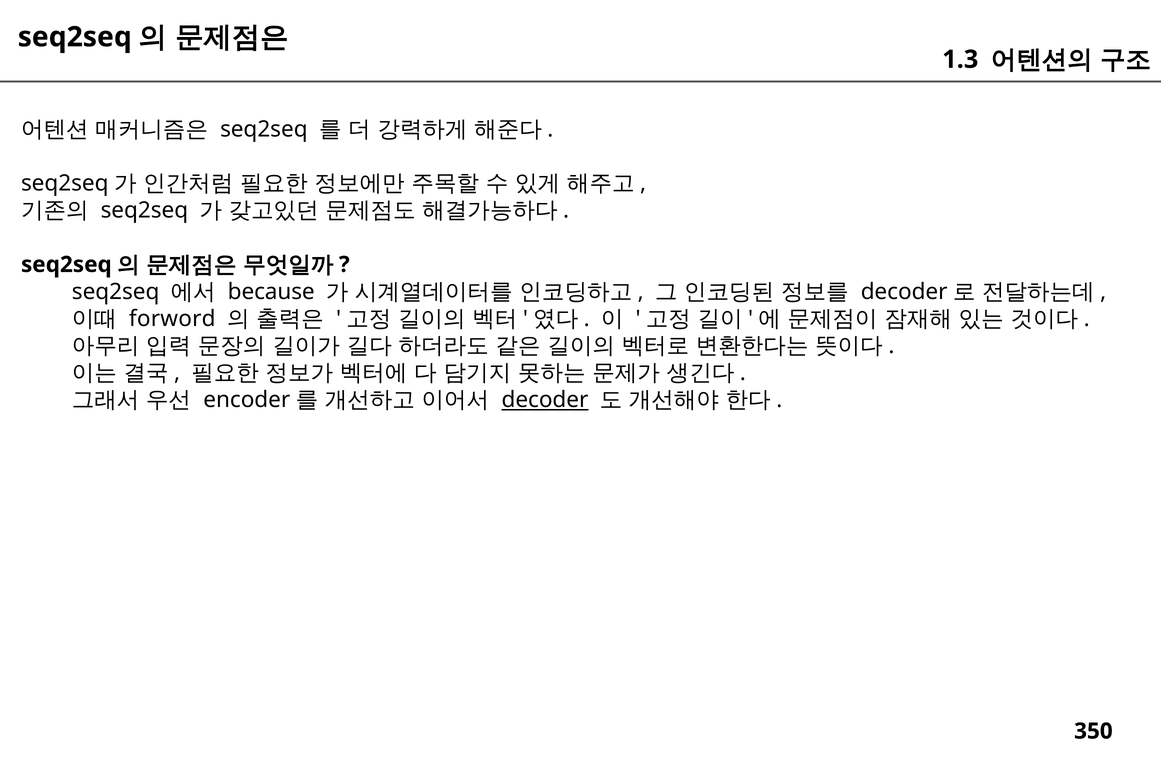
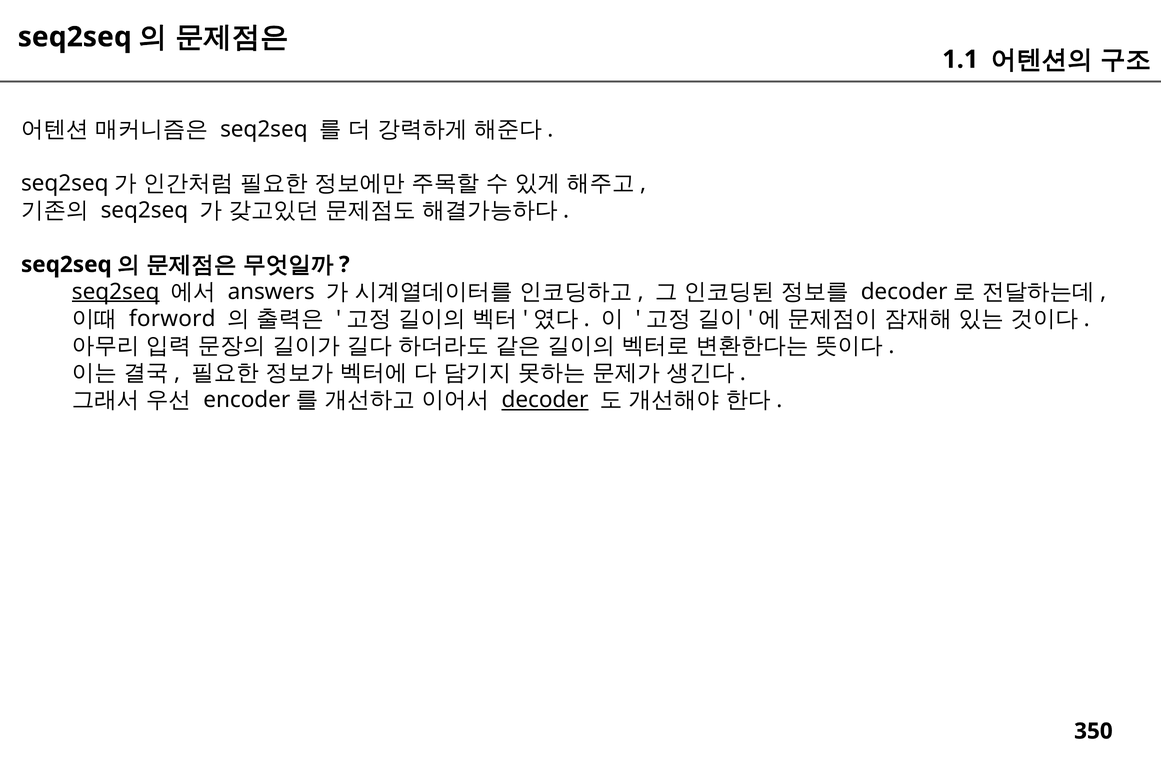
1.3: 1.3 -> 1.1
seq2seq at (116, 292) underline: none -> present
because: because -> answers
